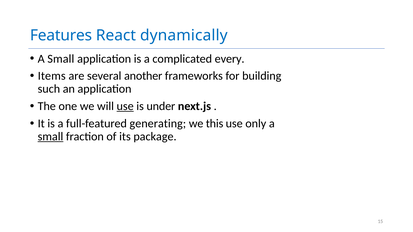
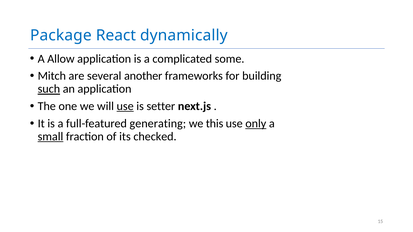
Features: Features -> Package
Small at (61, 59): Small -> Allow
every: every -> some
Items: Items -> Mitch
such underline: none -> present
under: under -> setter
only underline: none -> present
package: package -> checked
